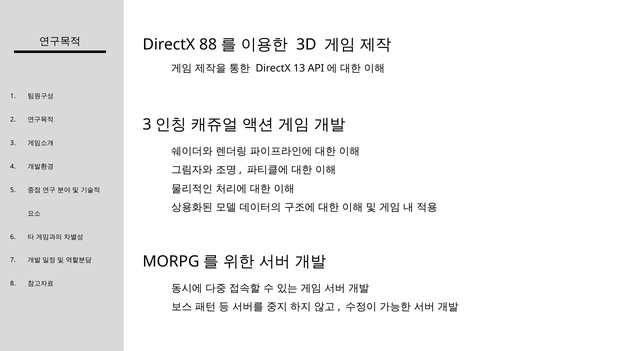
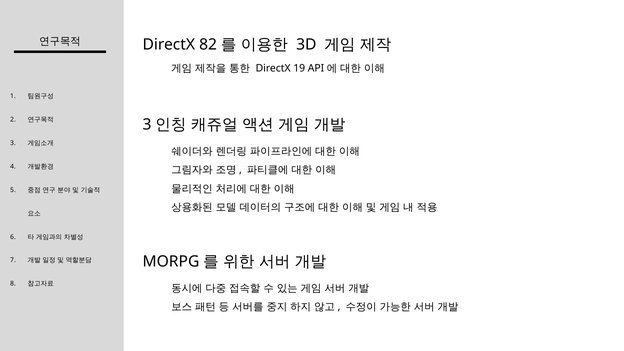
88: 88 -> 82
13: 13 -> 19
